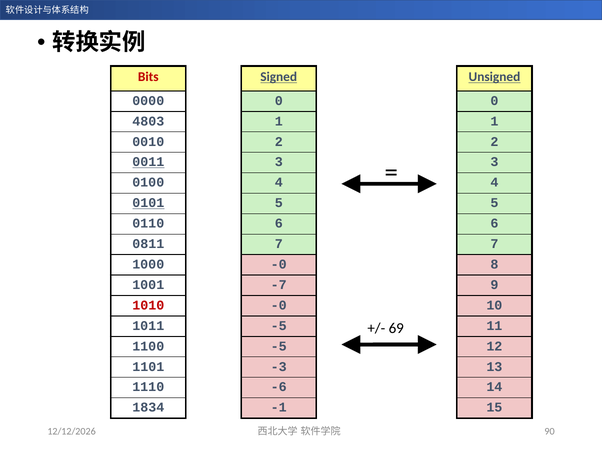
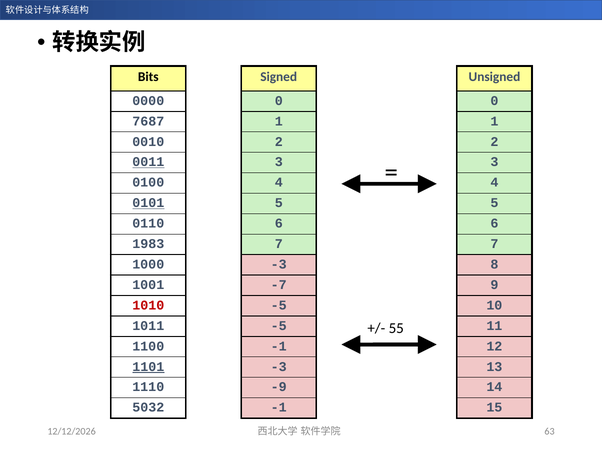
Bits colour: red -> black
Signed underline: present -> none
Unsigned underline: present -> none
4803: 4803 -> 7687
0811: 0811 -> 1983
-0 at (279, 264): -0 -> -3
-0 at (279, 305): -0 -> -5
69: 69 -> 55
-5 at (279, 346): -5 -> -1
1101 underline: none -> present
-6: -6 -> -9
1834: 1834 -> 5032
90: 90 -> 63
